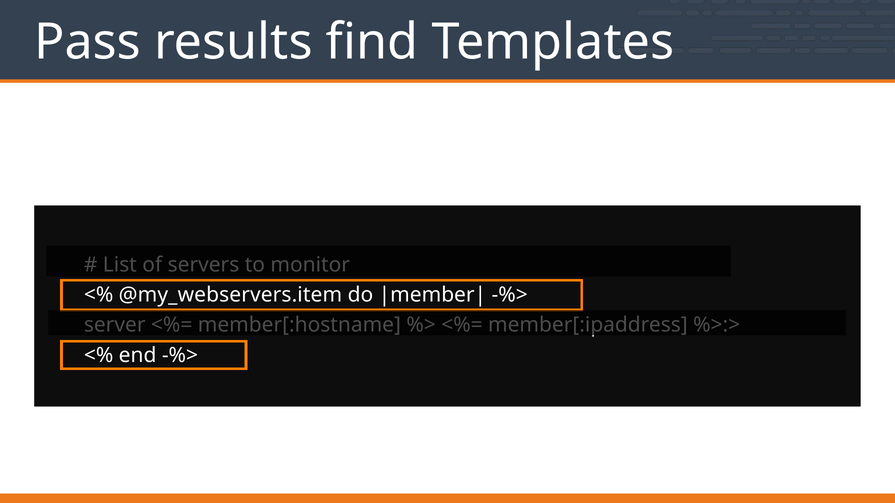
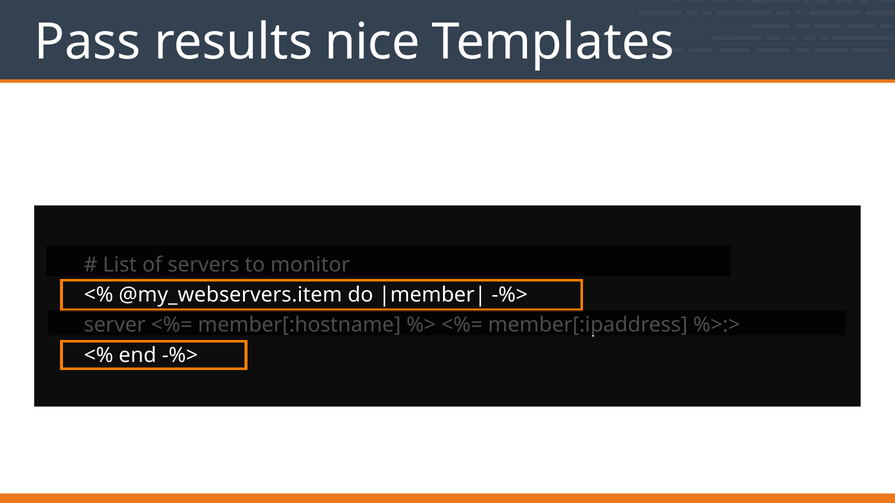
find: find -> nice
